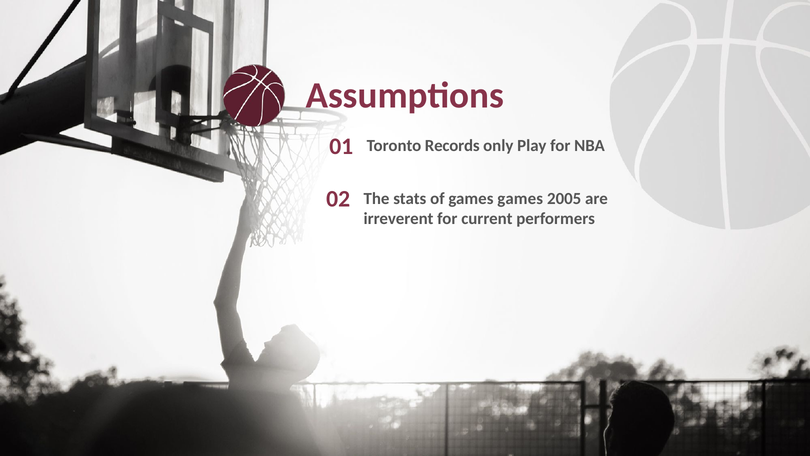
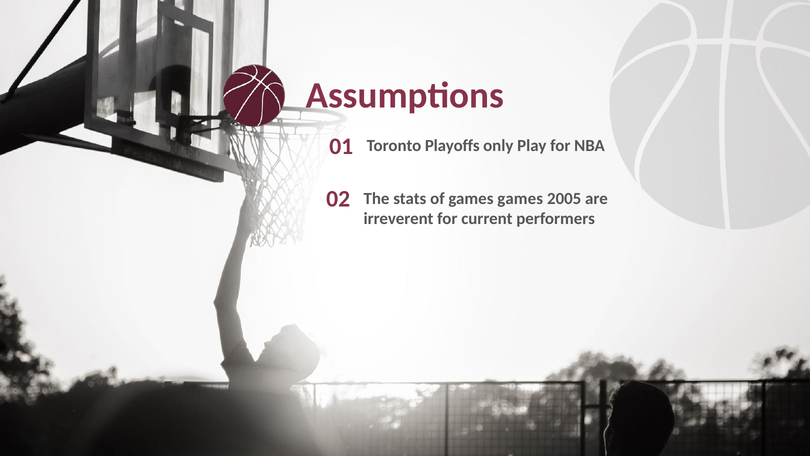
Records: Records -> Playoffs
